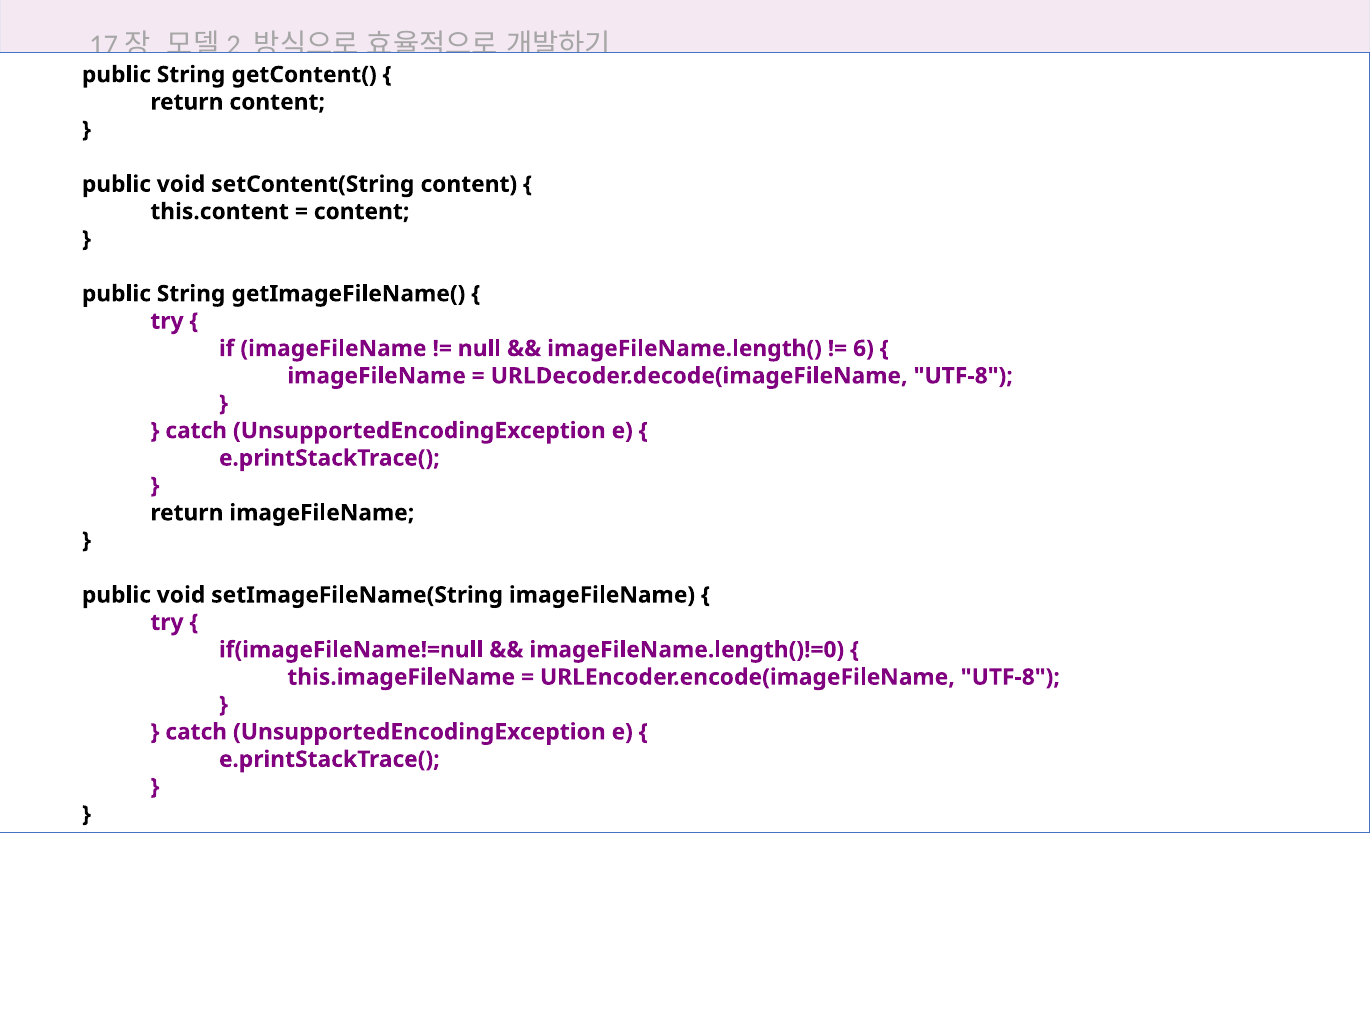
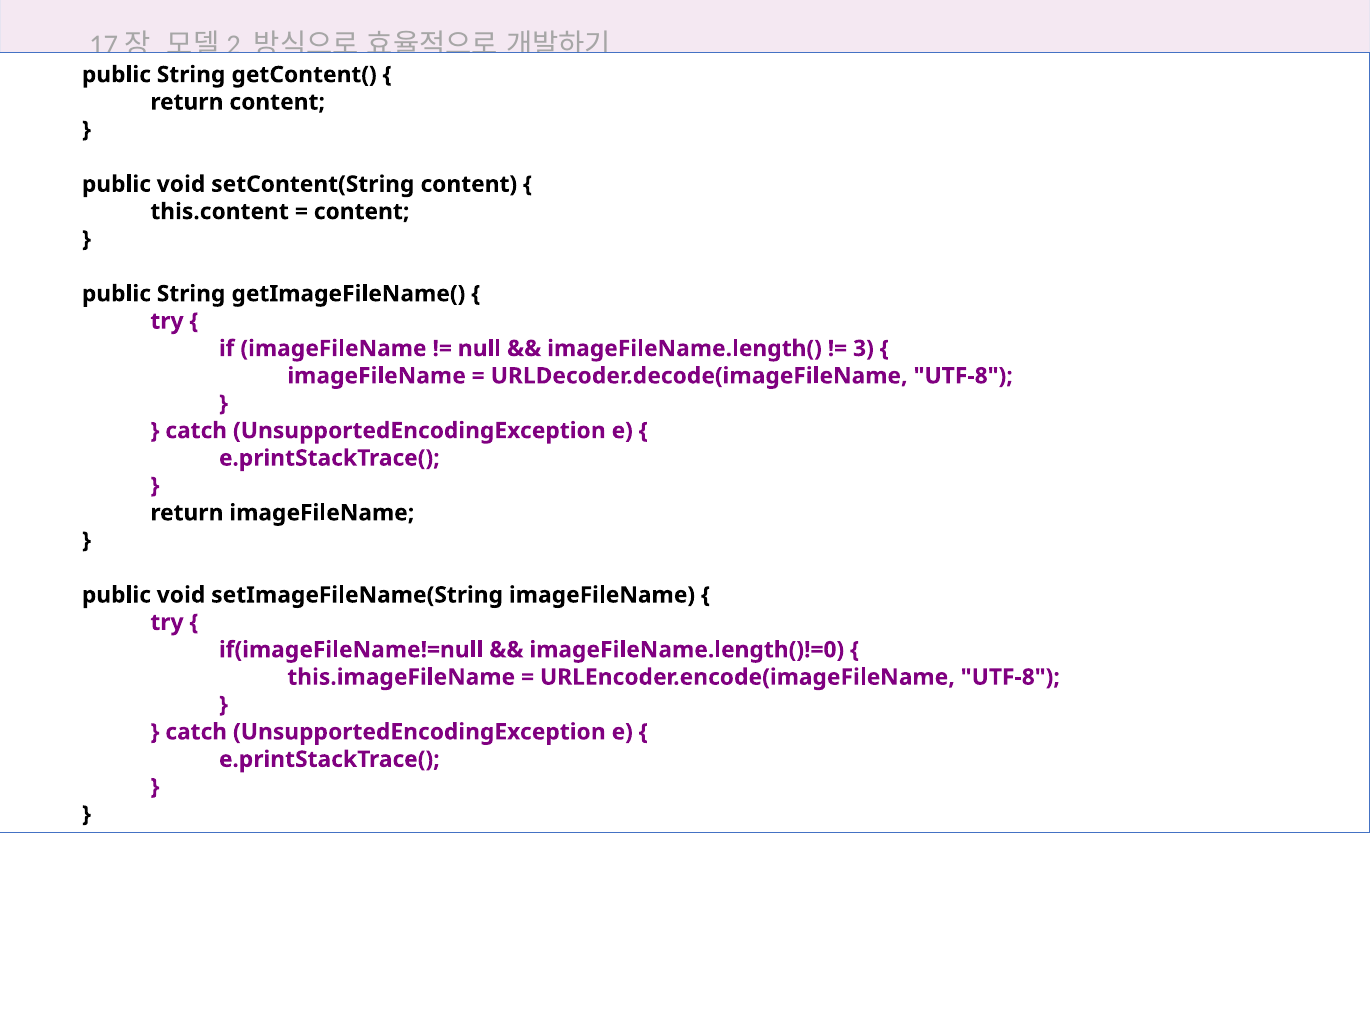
6: 6 -> 3
